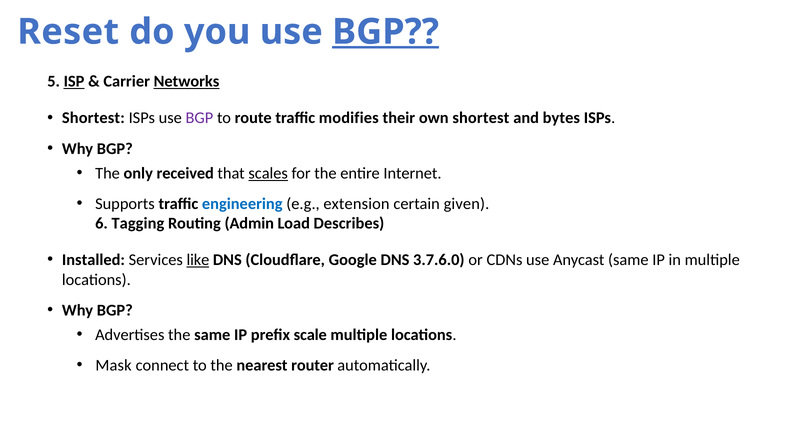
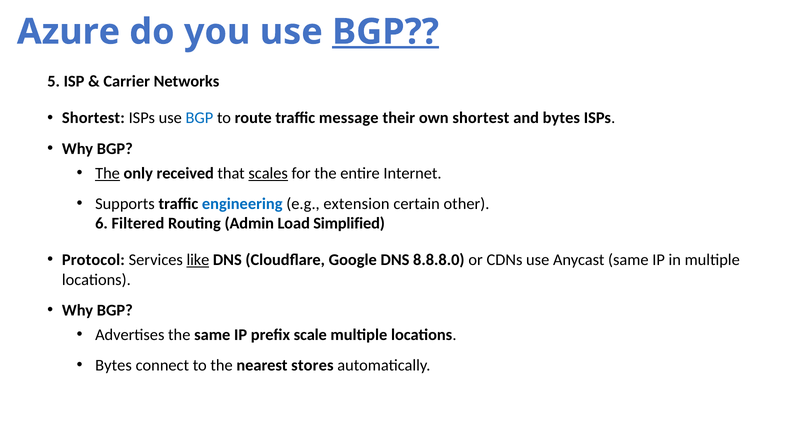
Reset: Reset -> Azure
ISP underline: present -> none
Networks underline: present -> none
BGP at (199, 118) colour: purple -> blue
modifies: modifies -> message
The at (108, 173) underline: none -> present
given: given -> other
Tagging: Tagging -> Filtered
Describes: Describes -> Simplified
Installed: Installed -> Protocol
3.7.6.0: 3.7.6.0 -> 8.8.8.0
Mask at (113, 365): Mask -> Bytes
router: router -> stores
